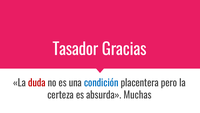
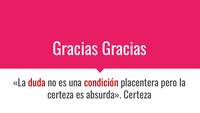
Tasador at (75, 49): Tasador -> Gracias
condición colour: blue -> red
absurda Muchas: Muchas -> Certeza
